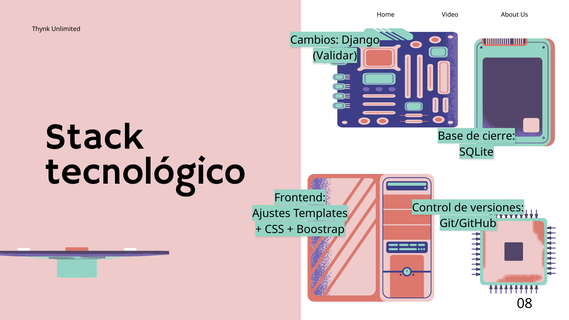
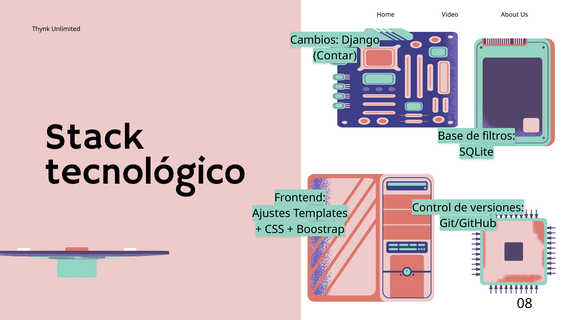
Validar: Validar -> Contar
cierre: cierre -> filtros
